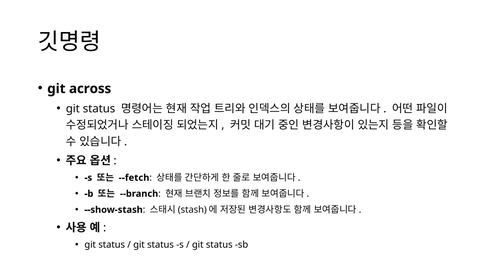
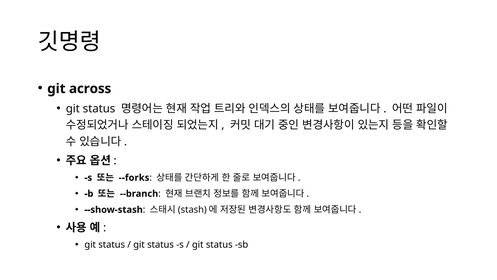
--fetch: --fetch -> --forks
